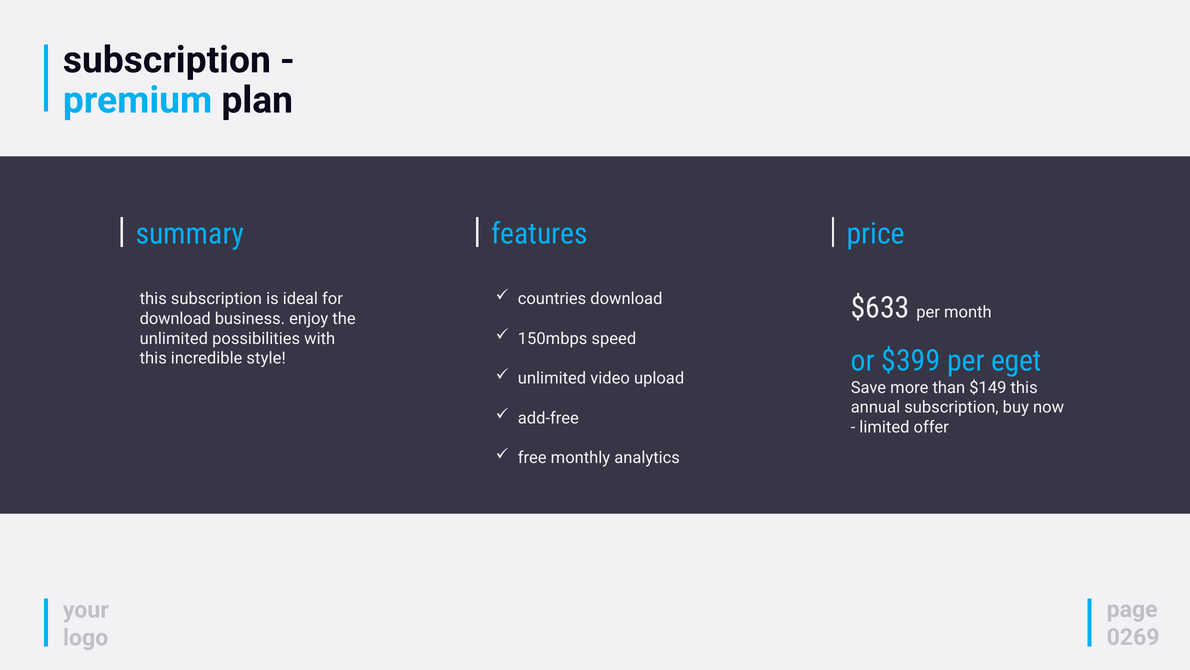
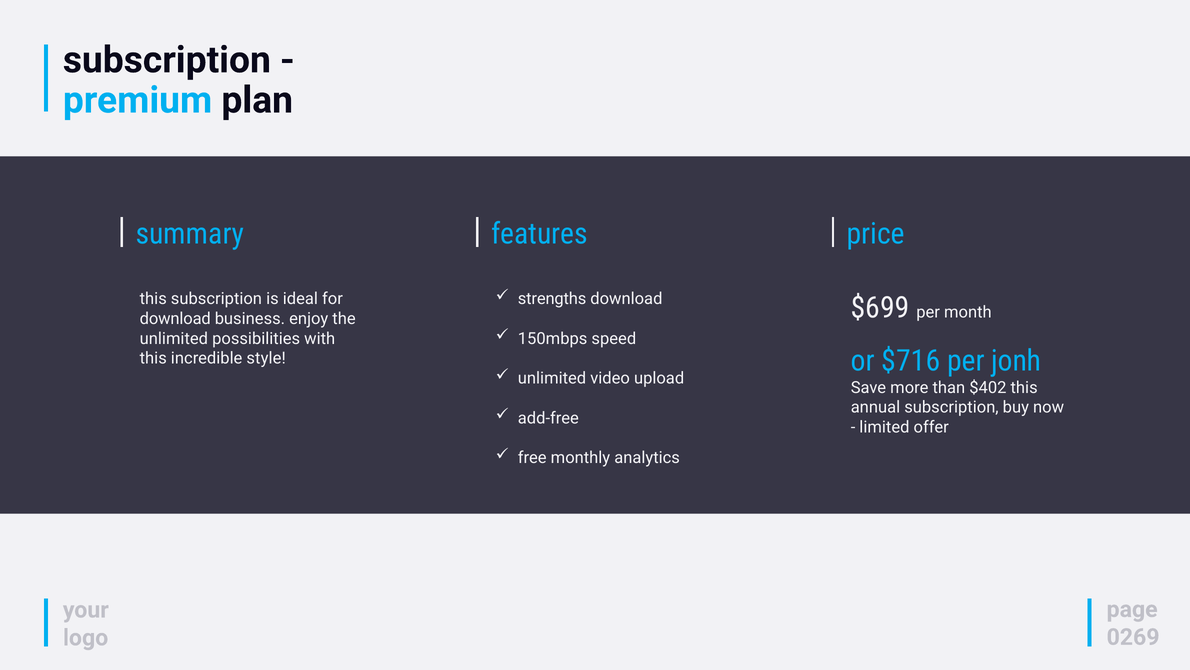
countries: countries -> strengths
$633: $633 -> $699
$399: $399 -> $716
eget: eget -> jonh
$149: $149 -> $402
